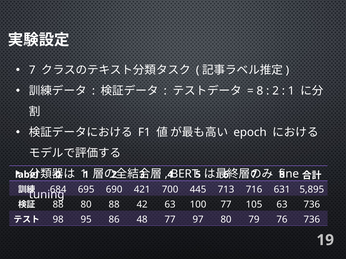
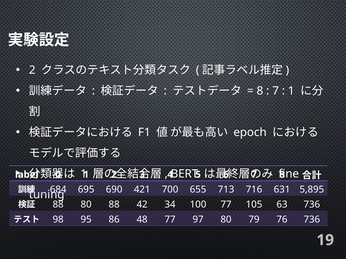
7 at (32, 70): 7 -> 2
2 at (276, 91): 2 -> 7
445: 445 -> 655
42 63: 63 -> 34
